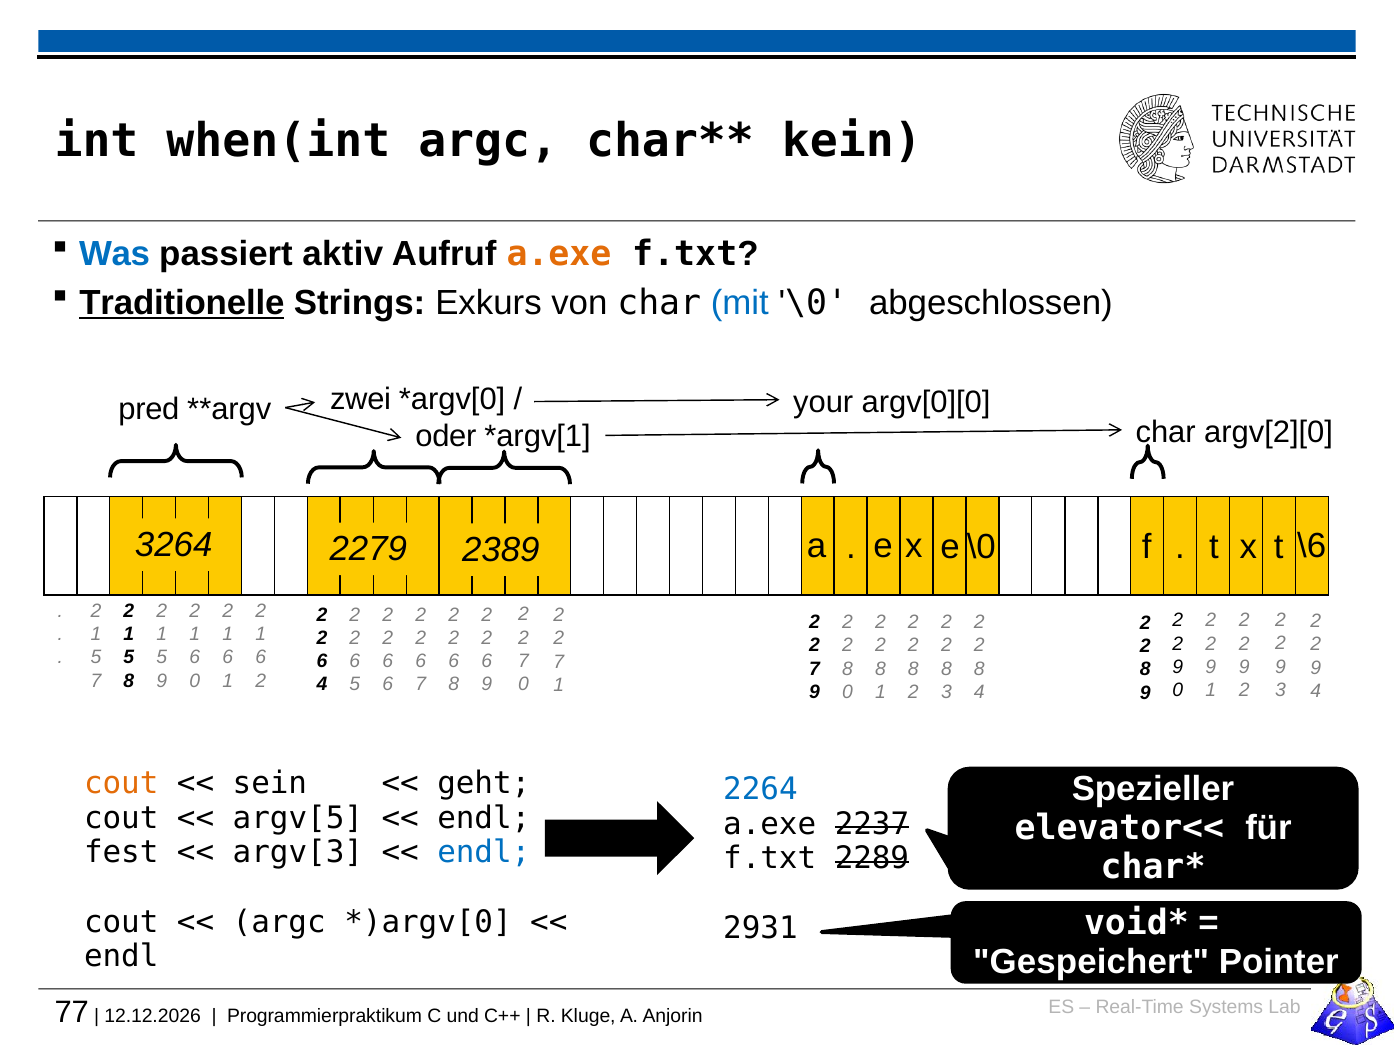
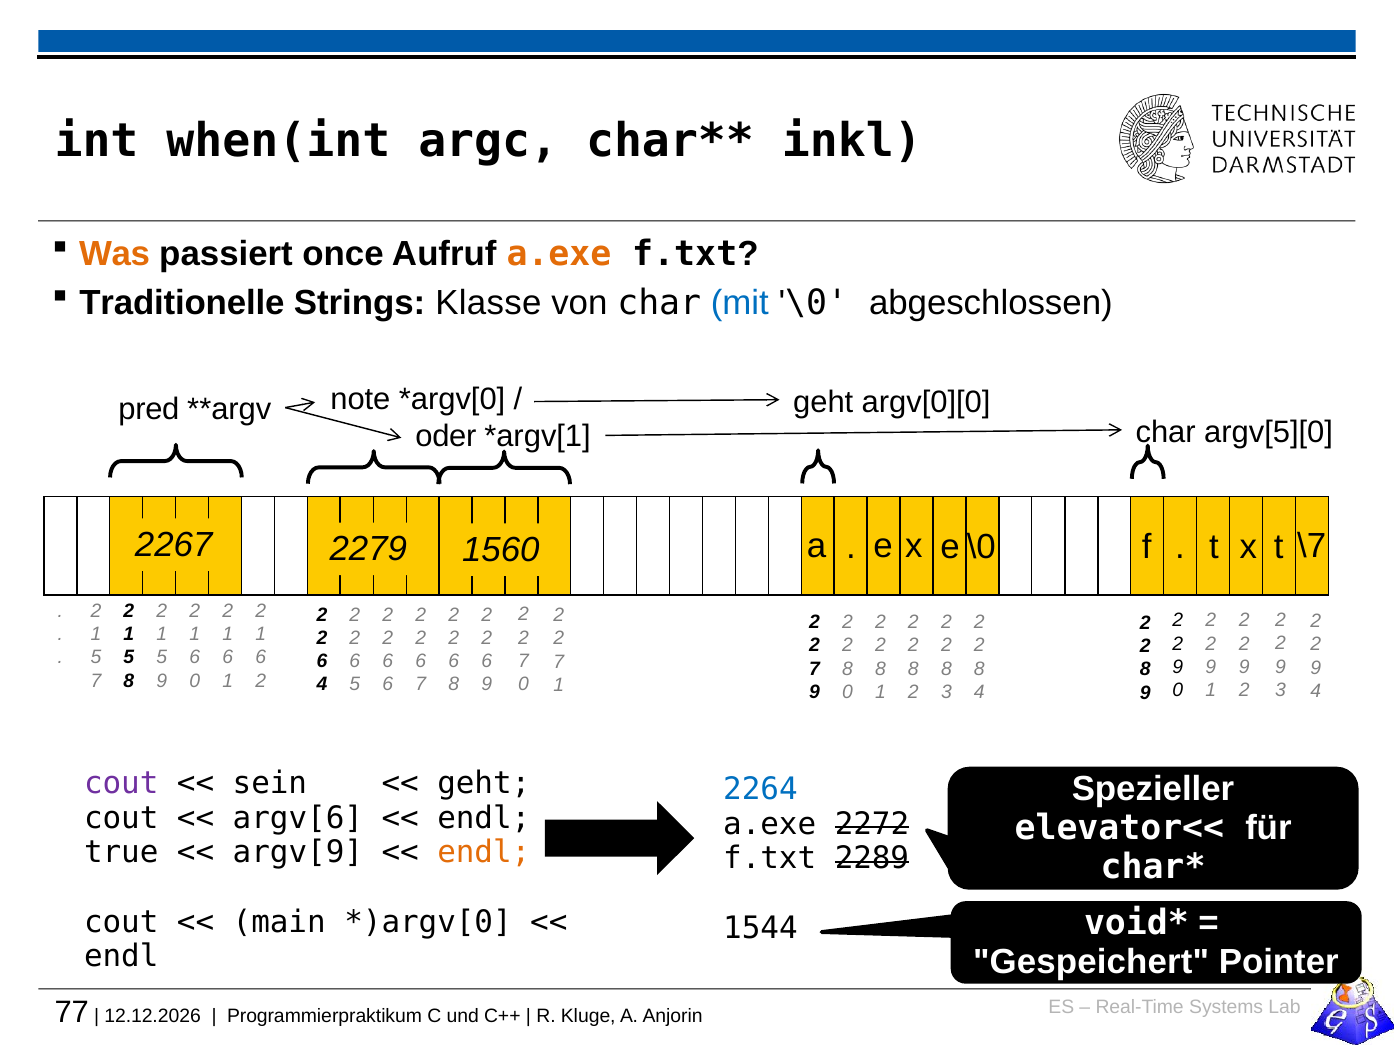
kein: kein -> inkl
Was colour: blue -> orange
aktiv: aktiv -> once
Traditionelle underline: present -> none
Exkurs: Exkurs -> Klasse
zwei: zwei -> note
your at (823, 402): your -> geht
argv[2][0: argv[2][0 -> argv[5][0
3264: 3264 -> 2267
\6: \6 -> \7
2389: 2389 -> 1560
cout at (121, 784) colour: orange -> purple
argv[5: argv[5 -> argv[6
2237: 2237 -> 2272
fest: fest -> true
argv[3: argv[3 -> argv[9
endl at (484, 853) colour: blue -> orange
argc at (279, 922): argc -> main
2931: 2931 -> 1544
